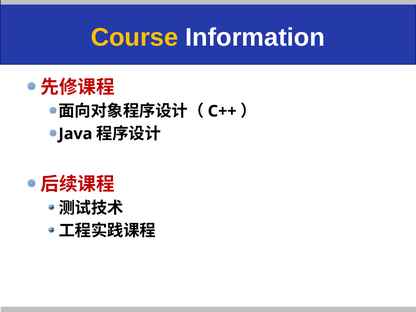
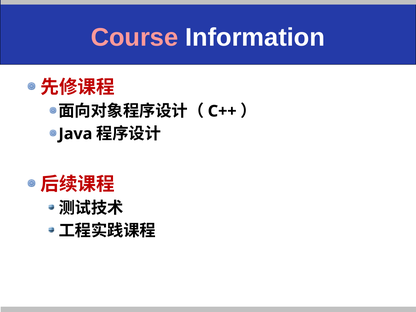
Course colour: yellow -> pink
